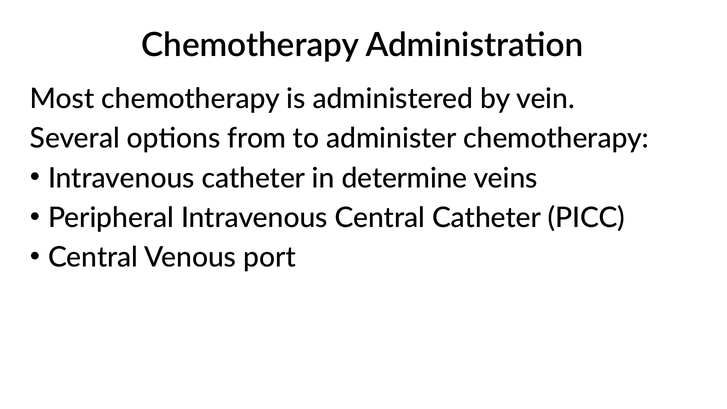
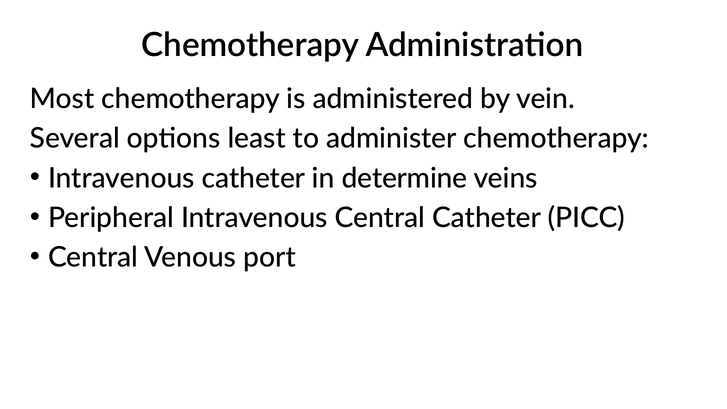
from: from -> least
